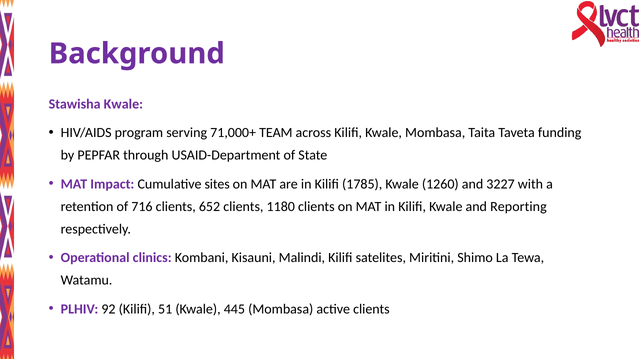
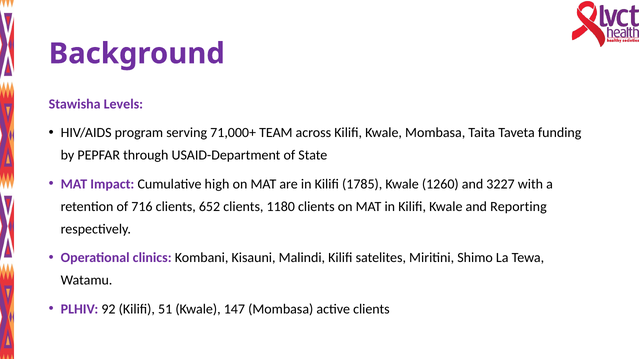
Stawisha Kwale: Kwale -> Levels
sites: sites -> high
445: 445 -> 147
